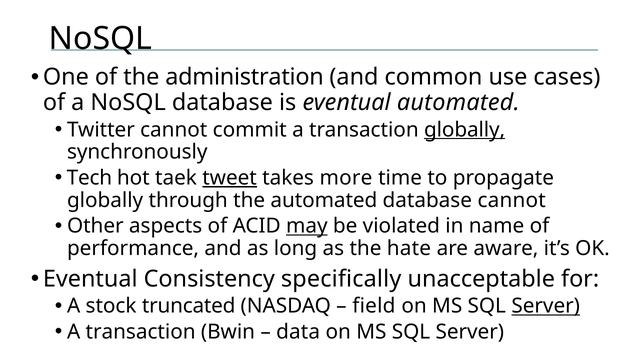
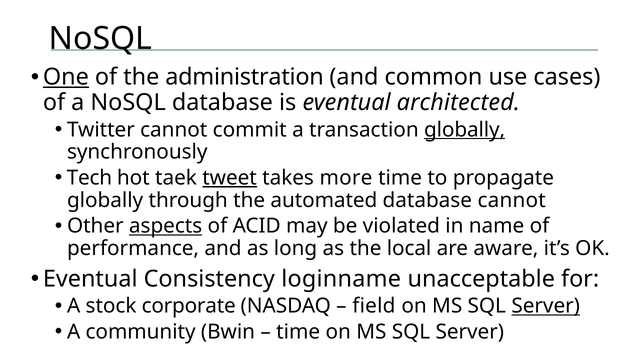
One underline: none -> present
eventual automated: automated -> architected
aspects underline: none -> present
may underline: present -> none
hate: hate -> local
specifically: specifically -> loginname
truncated: truncated -> corporate
transaction at (141, 332): transaction -> community
data at (298, 332): data -> time
